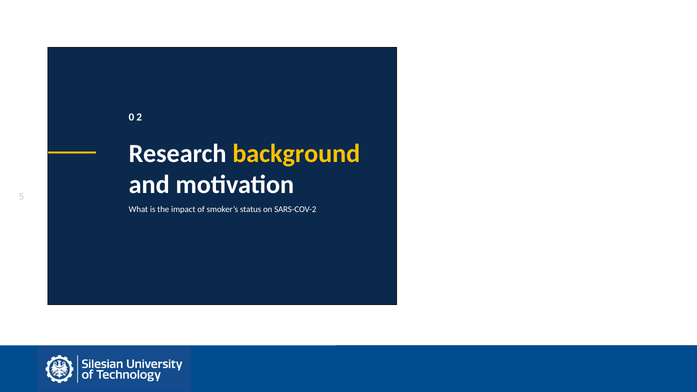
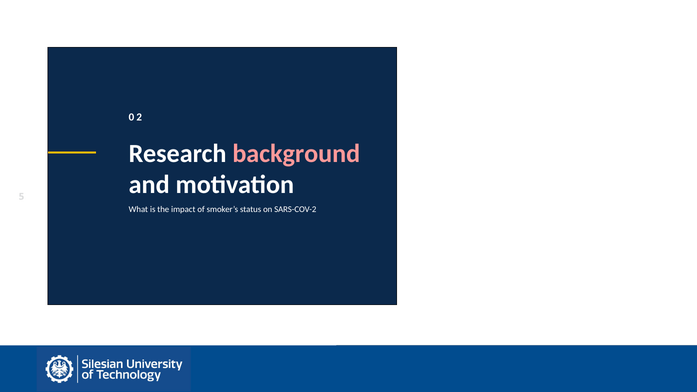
background colour: yellow -> pink
